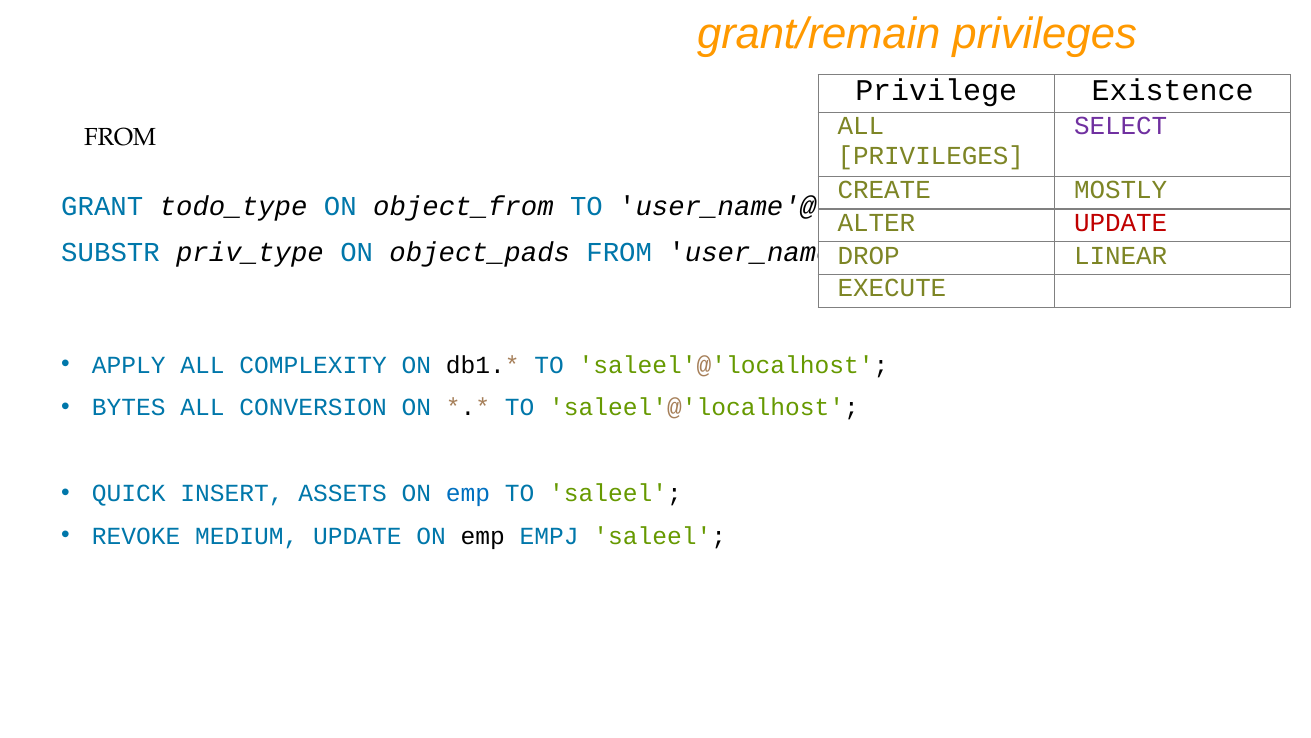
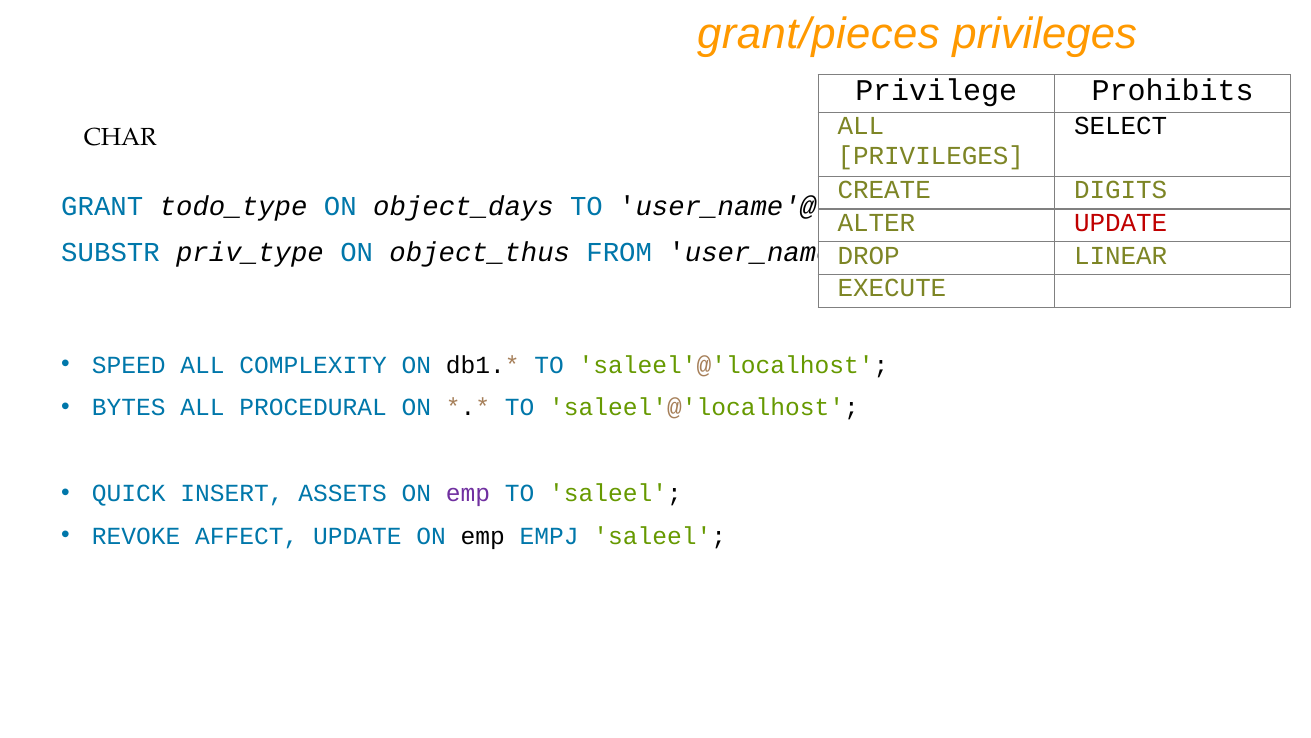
grant/remain: grant/remain -> grant/pieces
Existence: Existence -> Prohibits
SELECT colour: purple -> black
FROM at (120, 138): FROM -> CHAR
MOSTLY: MOSTLY -> DIGITS
object_from: object_from -> object_days
object_pads: object_pads -> object_thus
APPLY: APPLY -> SPEED
CONVERSION: CONVERSION -> PROCEDURAL
emp at (468, 493) colour: blue -> purple
MEDIUM: MEDIUM -> AFFECT
